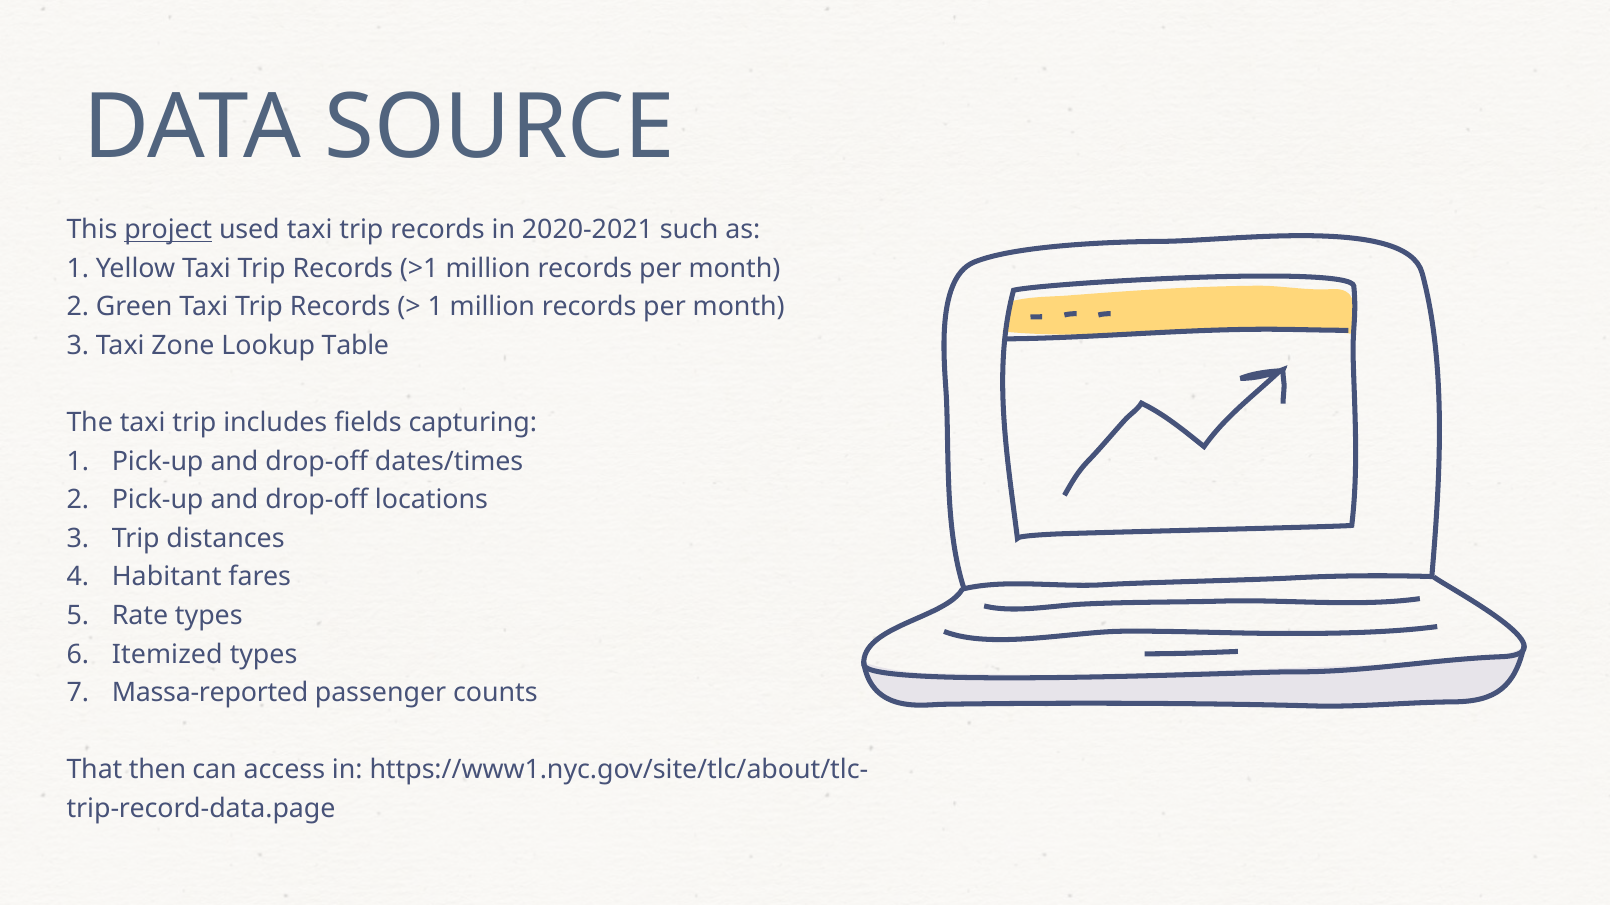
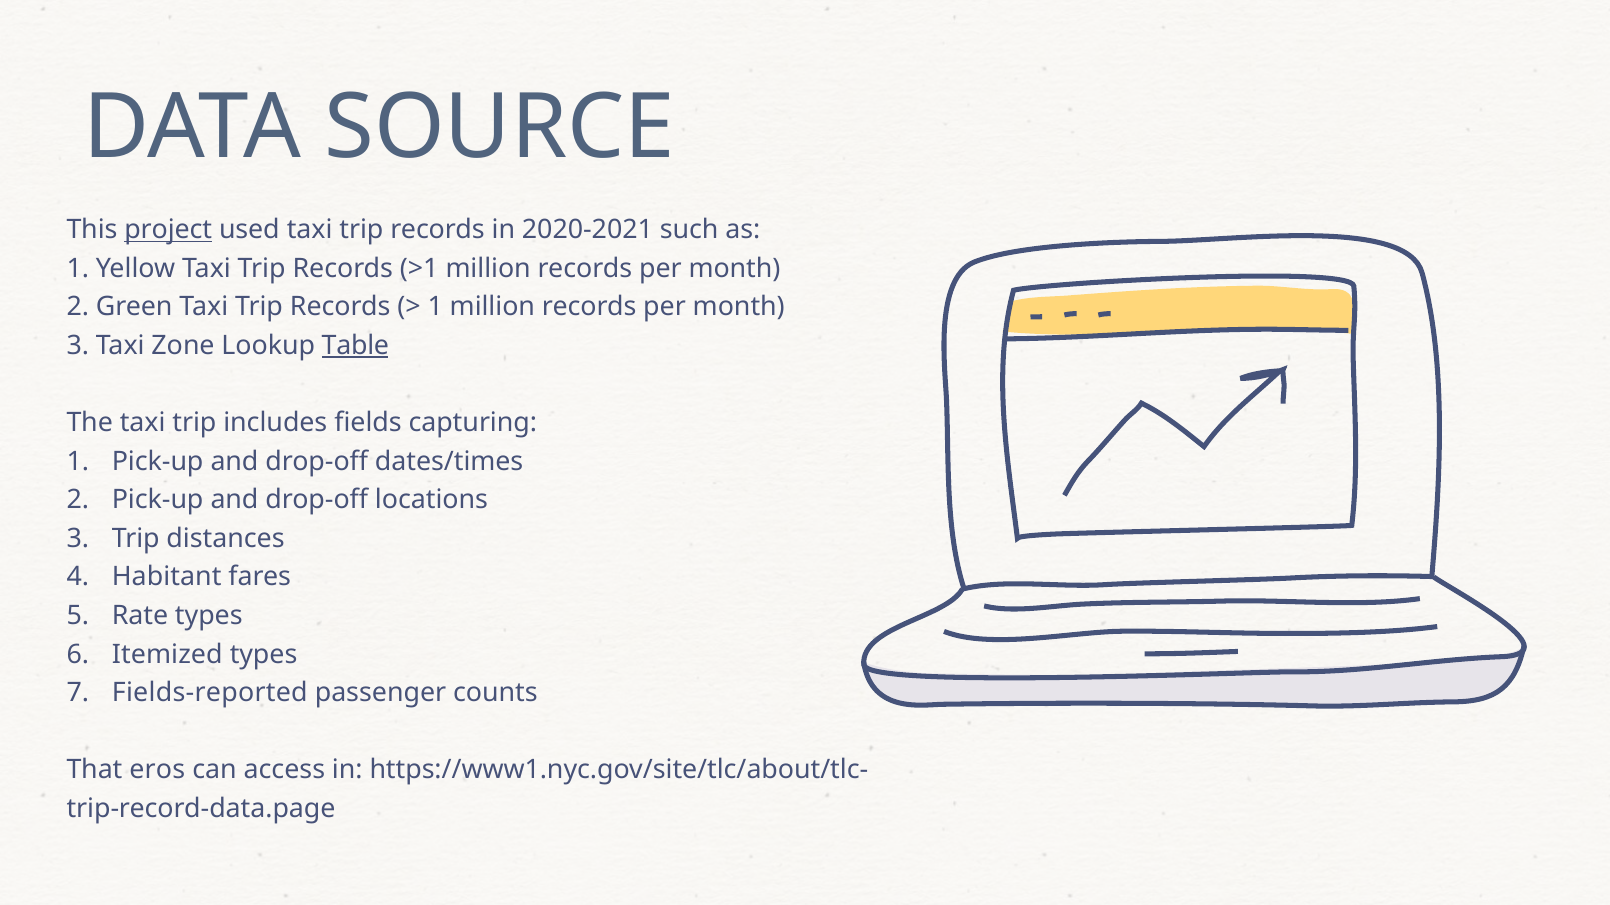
Table underline: none -> present
Massa-reported: Massa-reported -> Fields-reported
then: then -> eros
